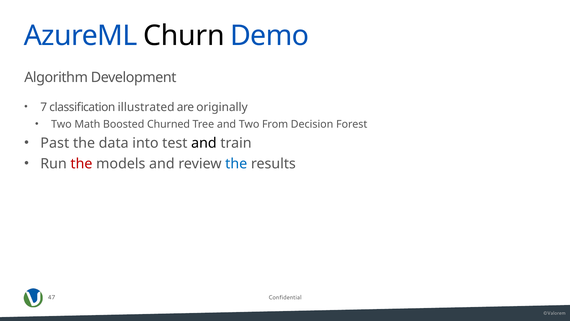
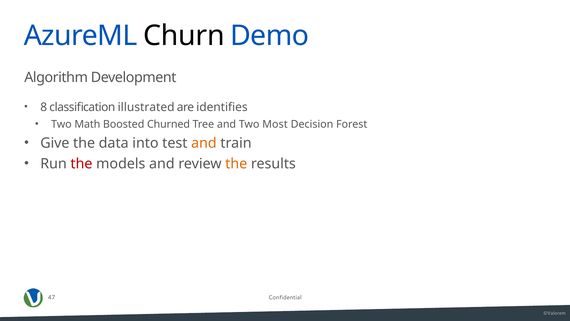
7: 7 -> 8
originally: originally -> identifies
From: From -> Most
Past: Past -> Give
and at (204, 143) colour: black -> orange
the at (236, 163) colour: blue -> orange
